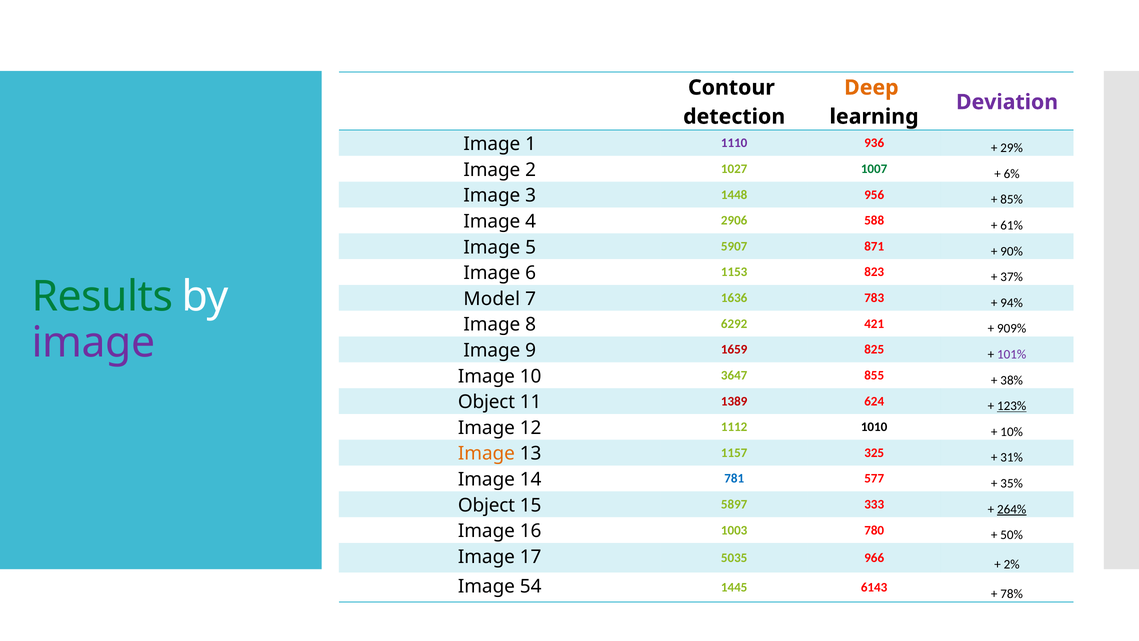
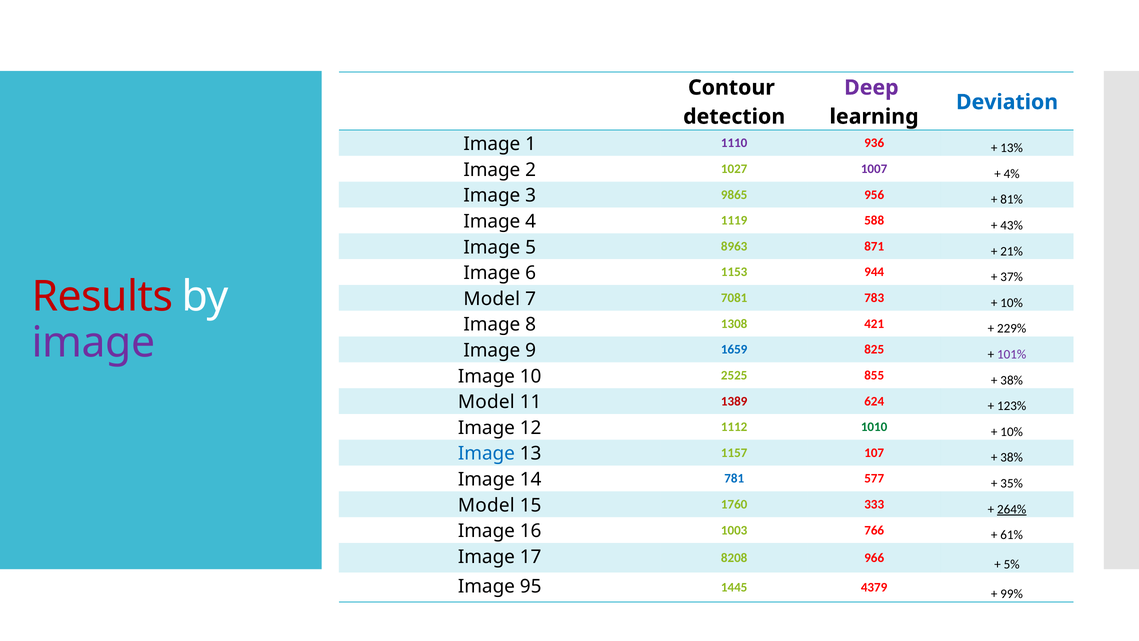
Deep colour: orange -> purple
Deviation colour: purple -> blue
29%: 29% -> 13%
1007 colour: green -> purple
6%: 6% -> 4%
1448: 1448 -> 9865
85%: 85% -> 81%
2906: 2906 -> 1119
61%: 61% -> 43%
5907: 5907 -> 8963
90%: 90% -> 21%
823: 823 -> 944
Results colour: green -> red
1636: 1636 -> 7081
94% at (1012, 303): 94% -> 10%
6292: 6292 -> 1308
909%: 909% -> 229%
1659 colour: red -> blue
3647: 3647 -> 2525
Object at (487, 402): Object -> Model
123% underline: present -> none
1010 colour: black -> green
Image at (486, 453) colour: orange -> blue
325: 325 -> 107
31% at (1012, 457): 31% -> 38%
Object at (487, 505): Object -> Model
5897: 5897 -> 1760
780: 780 -> 766
50%: 50% -> 61%
5035: 5035 -> 8208
2%: 2% -> 5%
54: 54 -> 95
6143: 6143 -> 4379
78%: 78% -> 99%
